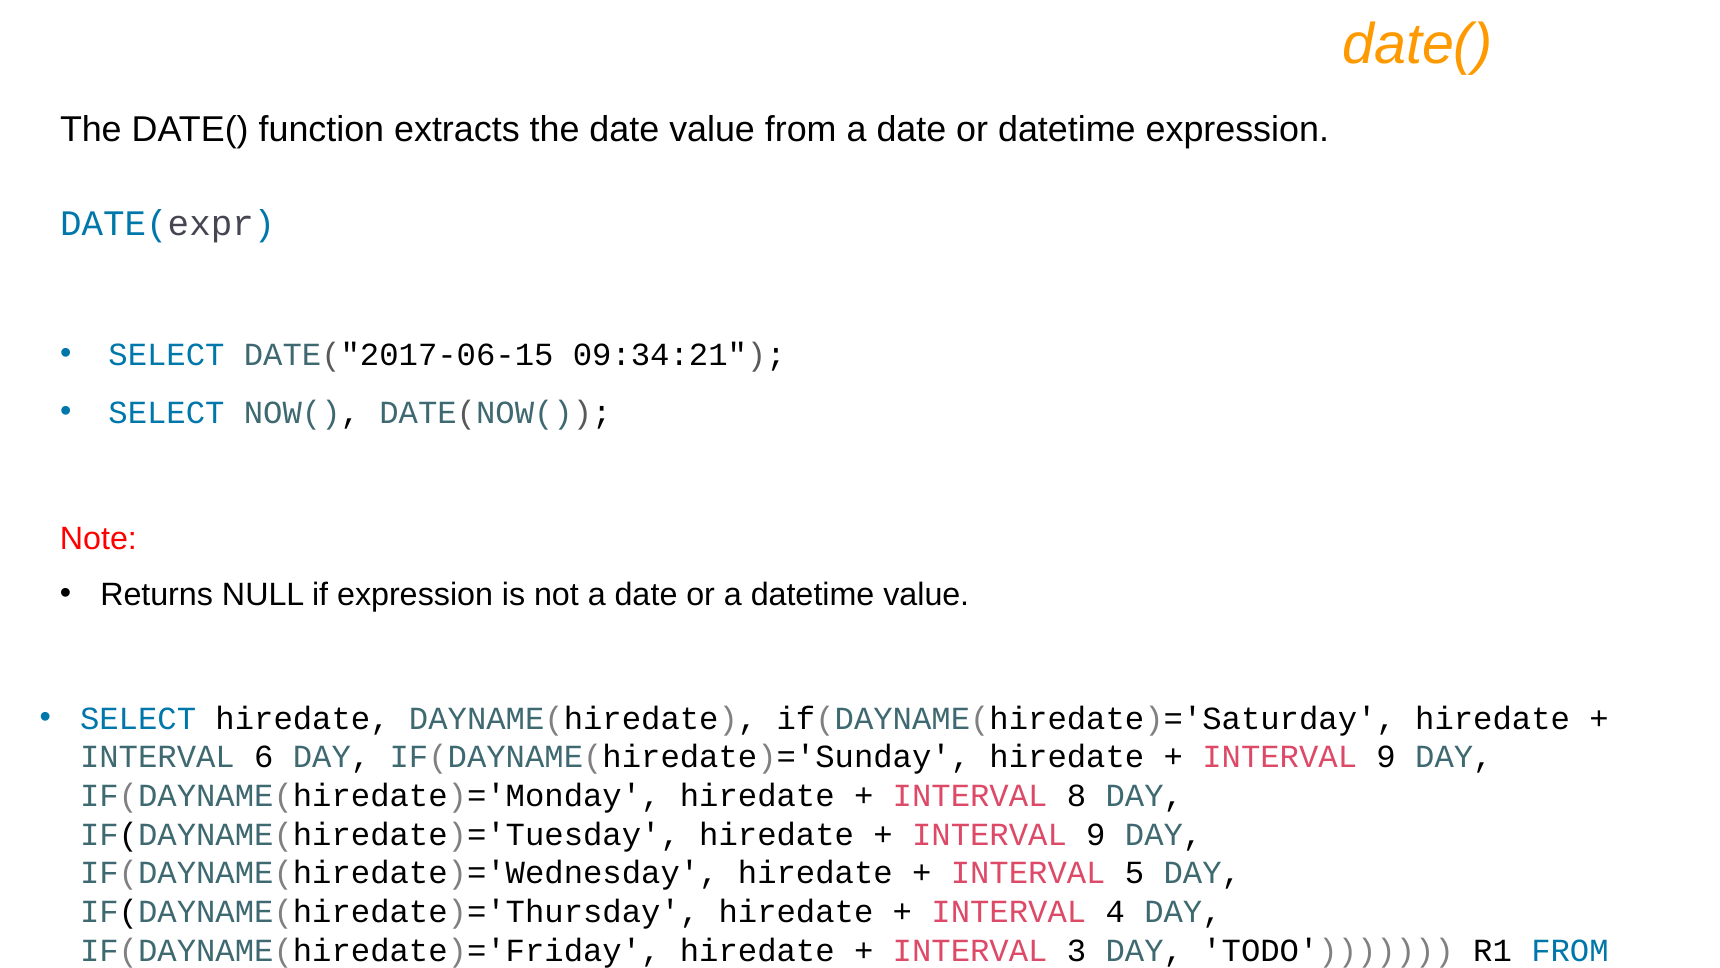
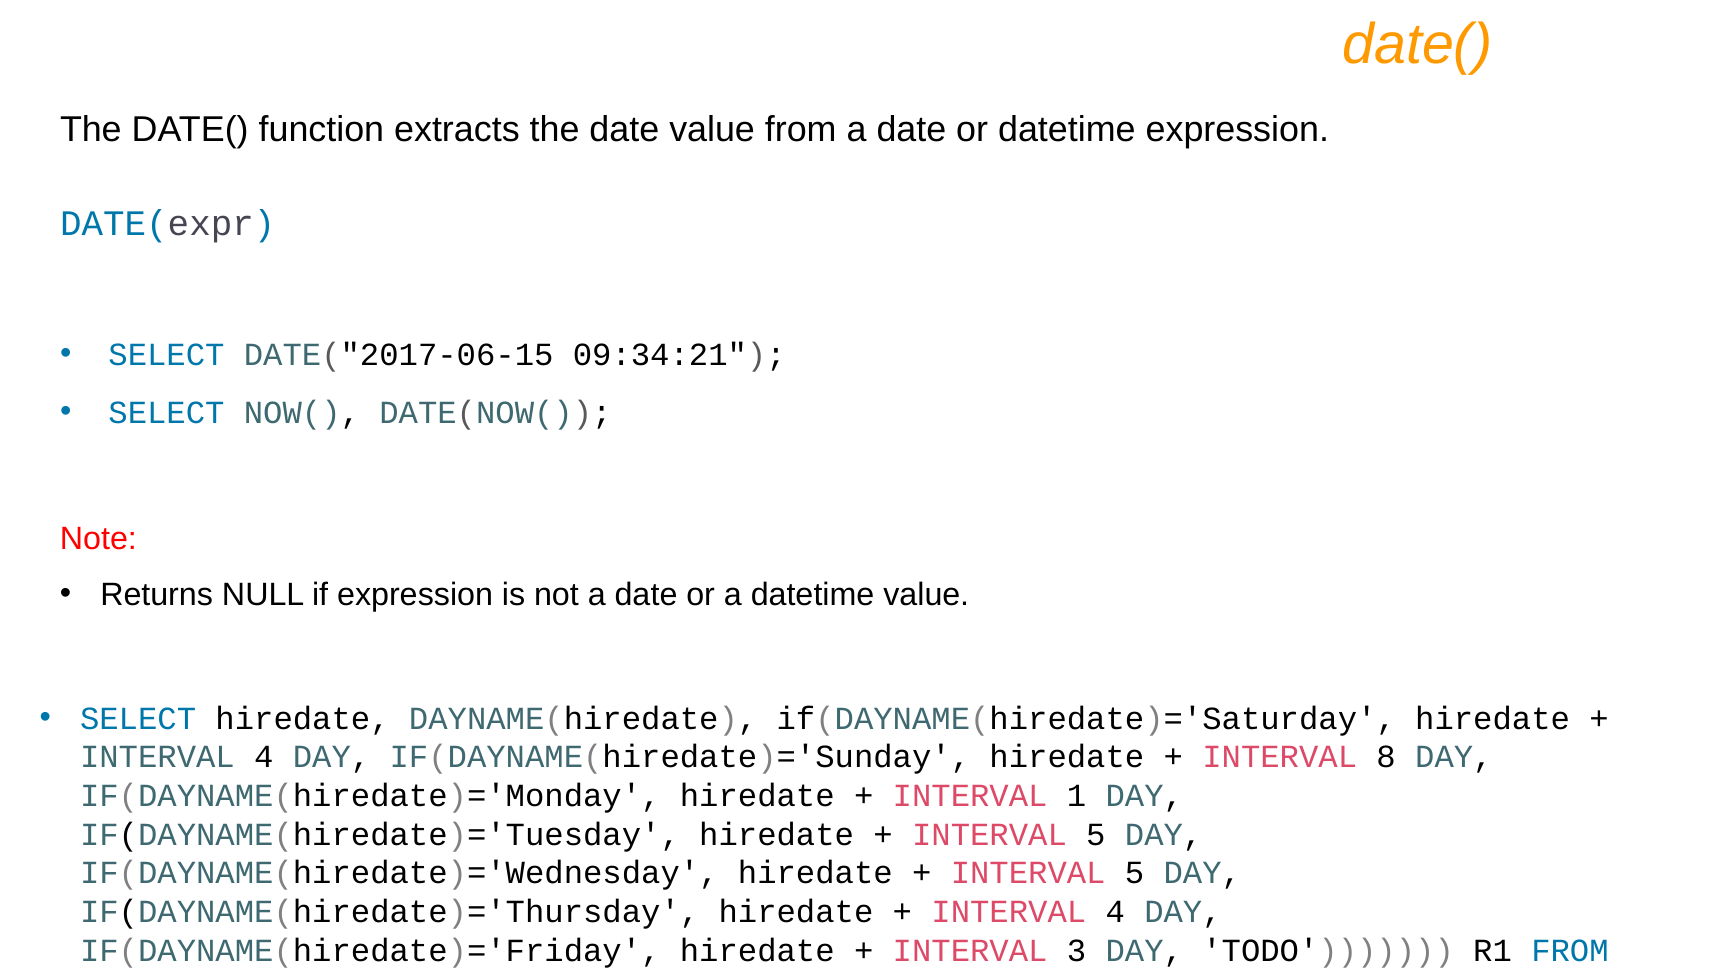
6 at (264, 757): 6 -> 4
9 at (1386, 757): 9 -> 8
8: 8 -> 1
9 at (1096, 834): 9 -> 5
